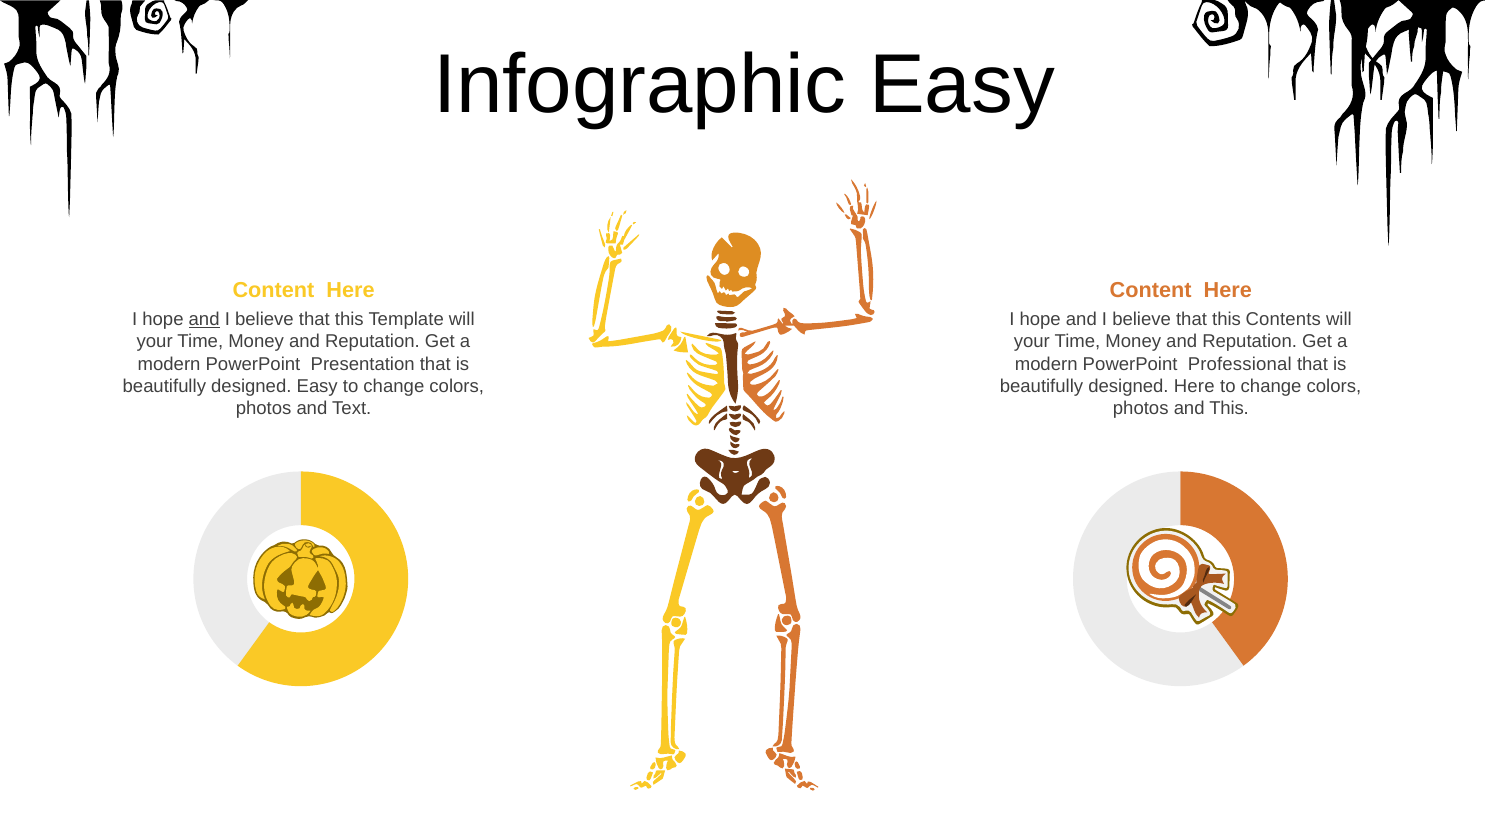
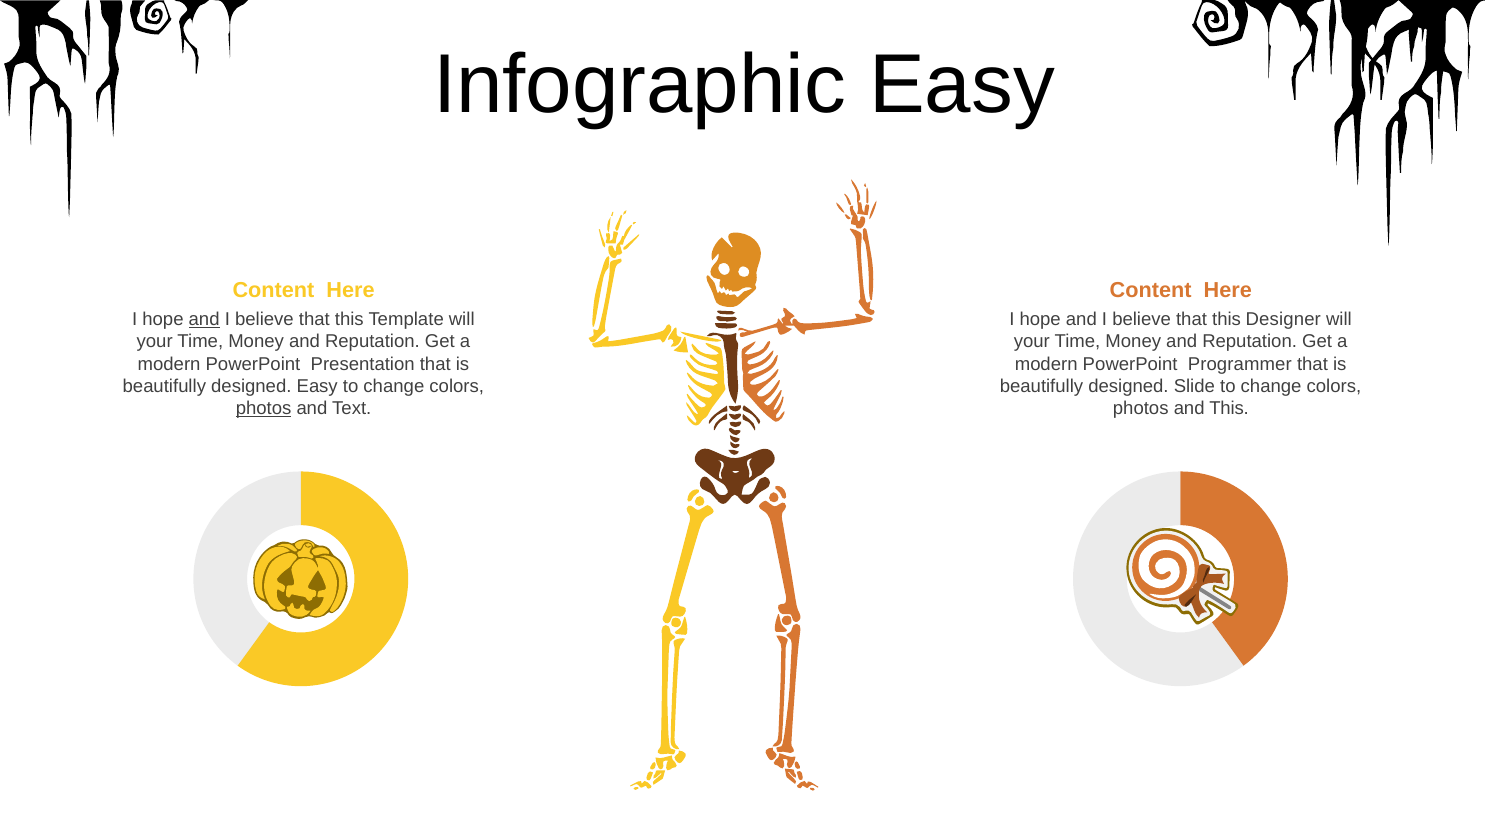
Contents: Contents -> Designer
Professional: Professional -> Programmer
designed Here: Here -> Slide
photos at (264, 409) underline: none -> present
